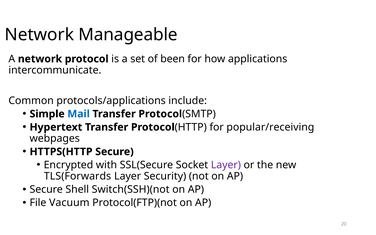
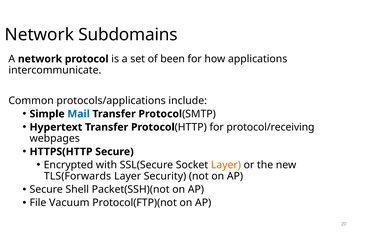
Manageable: Manageable -> Subdomains
popular/receiving: popular/receiving -> protocol/receiving
Layer at (226, 165) colour: purple -> orange
Switch(SSH)(not: Switch(SSH)(not -> Packet(SSH)(not
